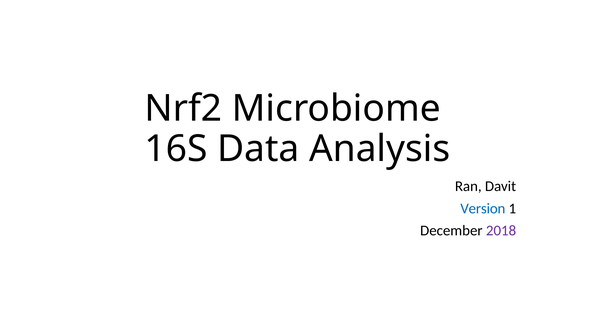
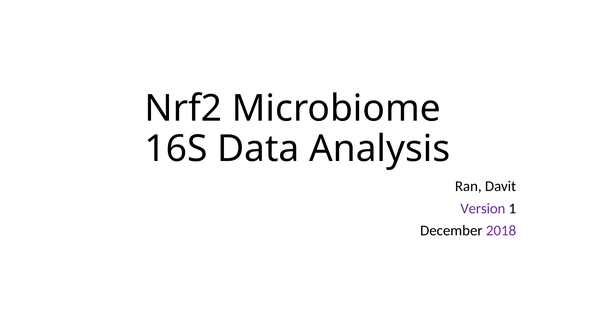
Version colour: blue -> purple
